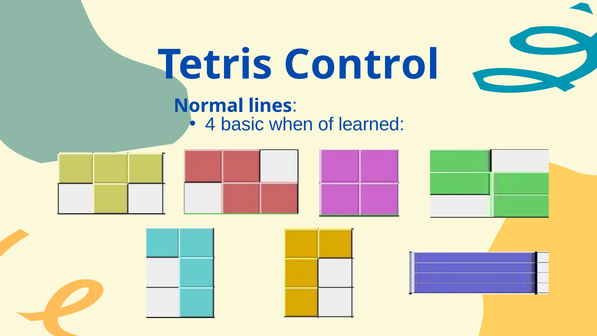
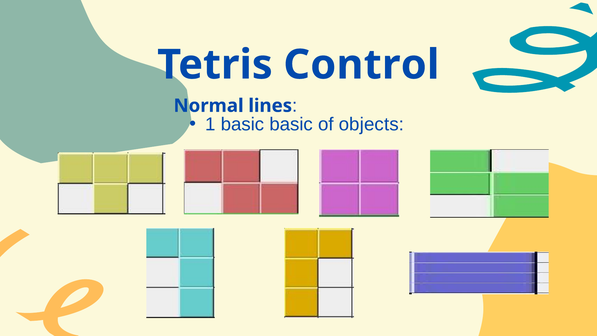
4: 4 -> 1
basic when: when -> basic
learned: learned -> objects
